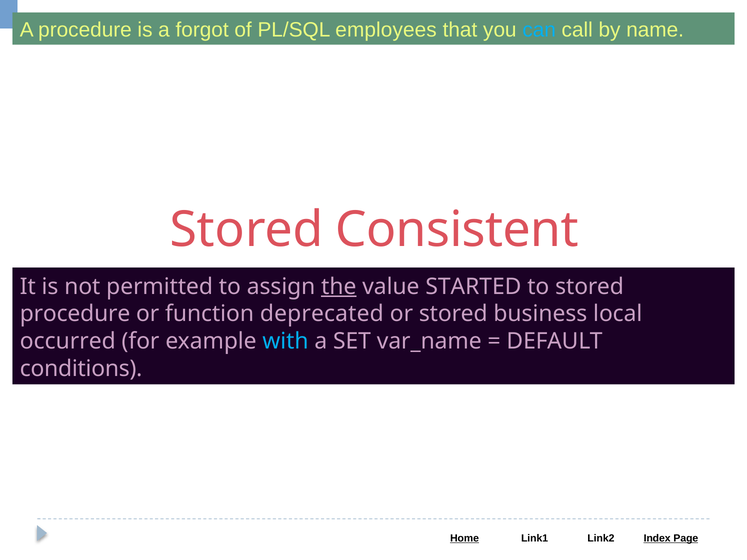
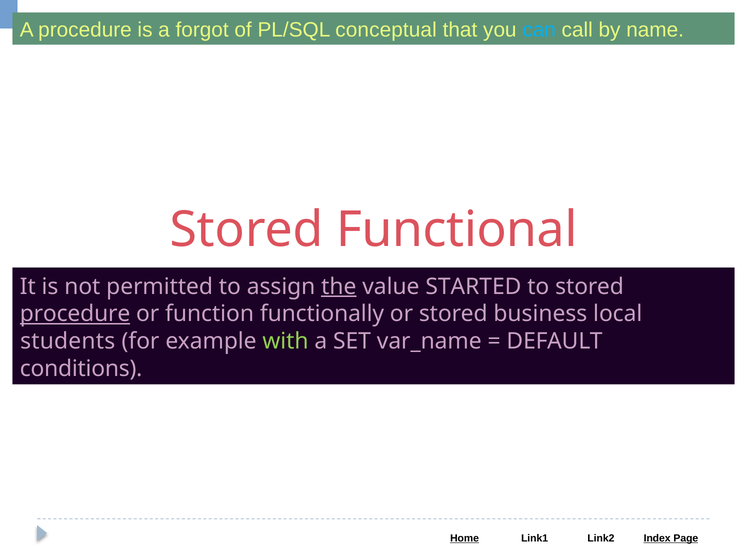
employees: employees -> conceptual
Consistent: Consistent -> Functional
procedure at (75, 314) underline: none -> present
deprecated: deprecated -> functionally
occurred: occurred -> students
with colour: light blue -> light green
